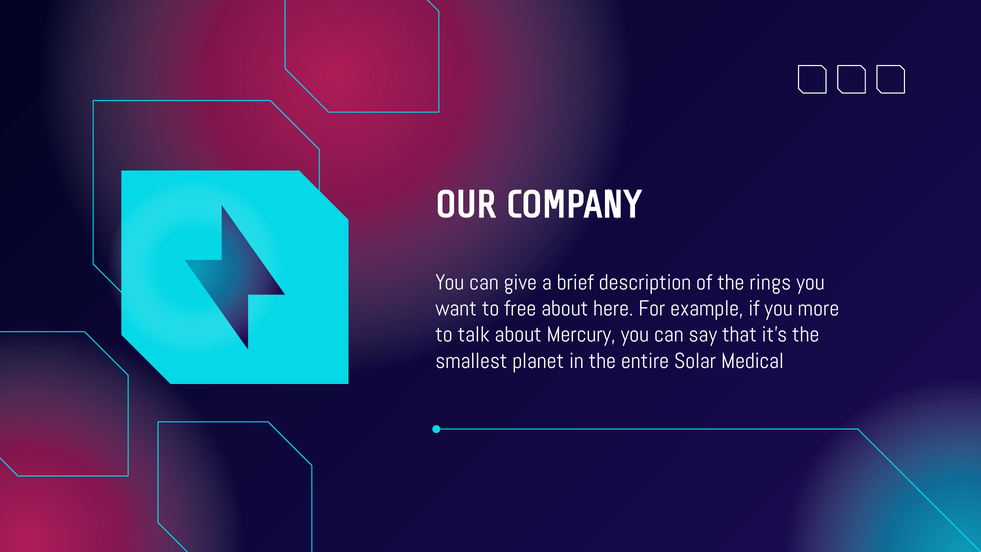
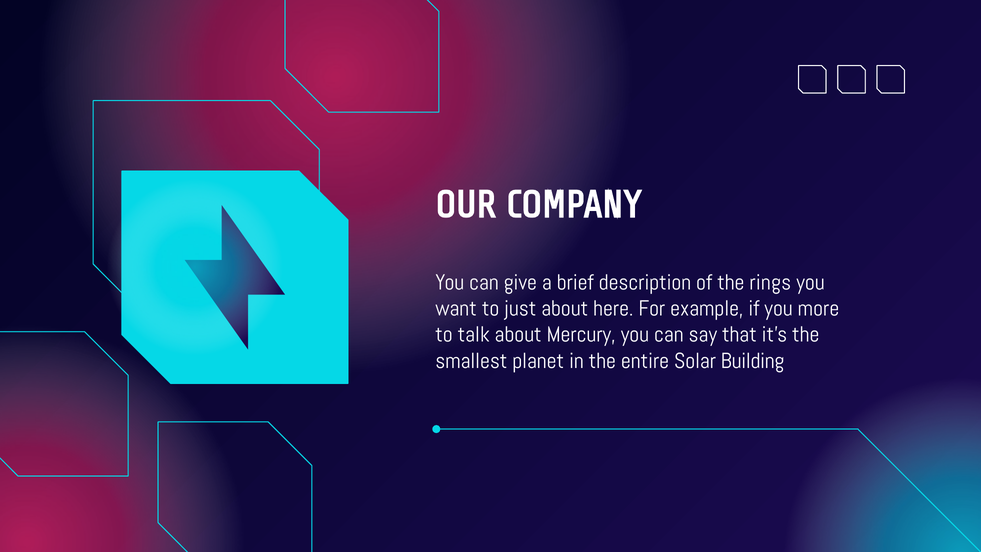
free: free -> just
Medical: Medical -> Building
